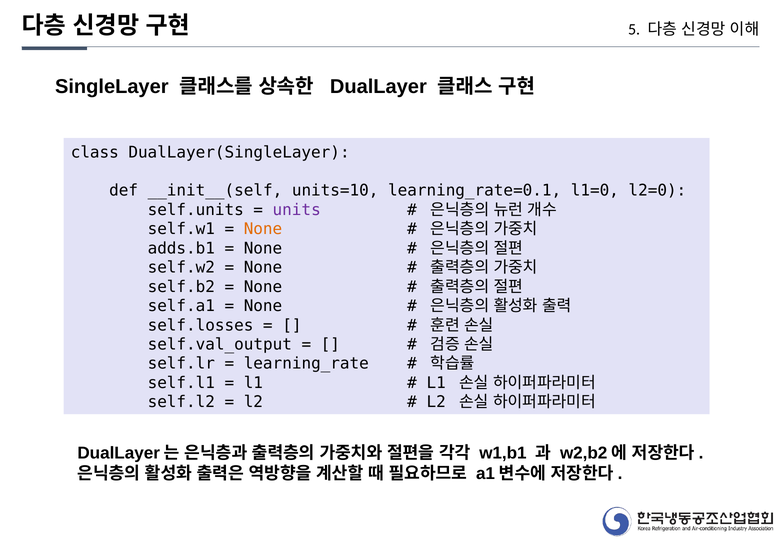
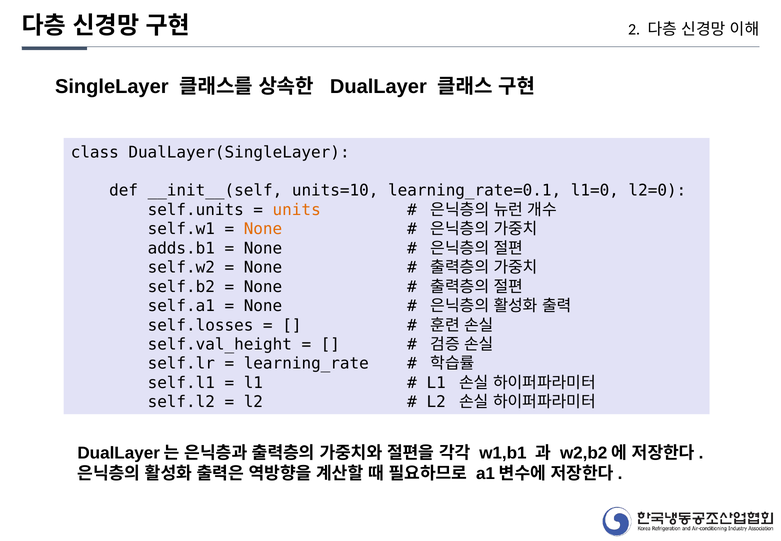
5: 5 -> 2
units colour: purple -> orange
self.val_output: self.val_output -> self.val_height
